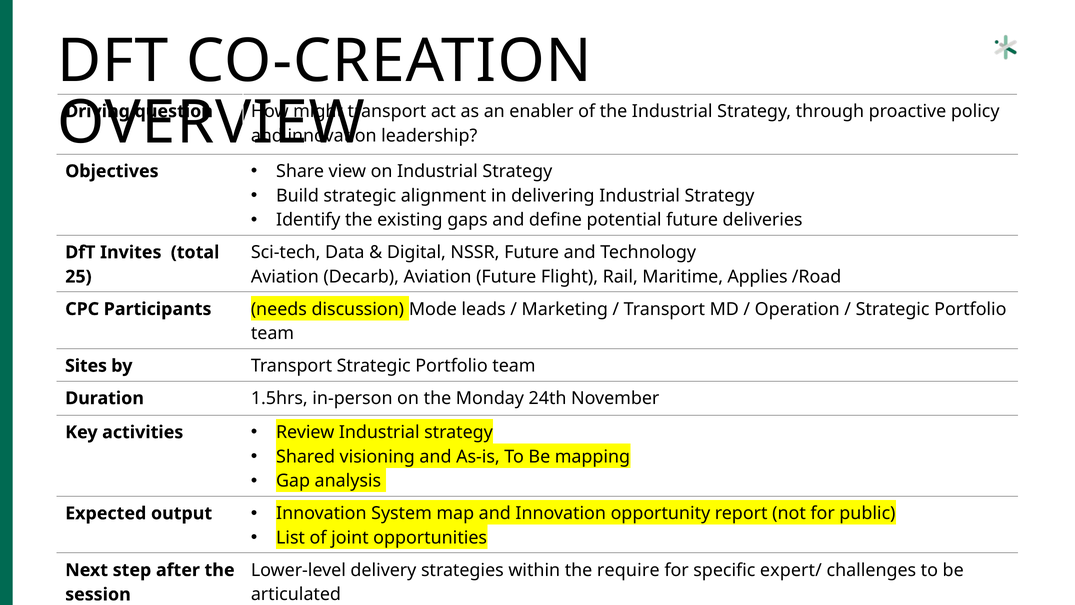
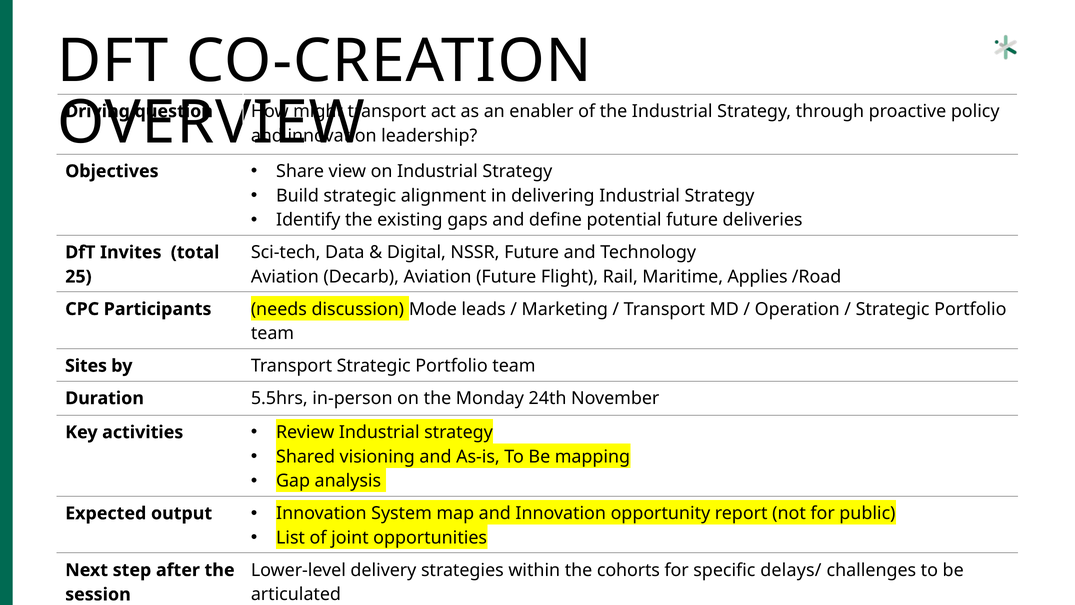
1.5hrs: 1.5hrs -> 5.5hrs
require: require -> cohorts
expert/: expert/ -> delays/
